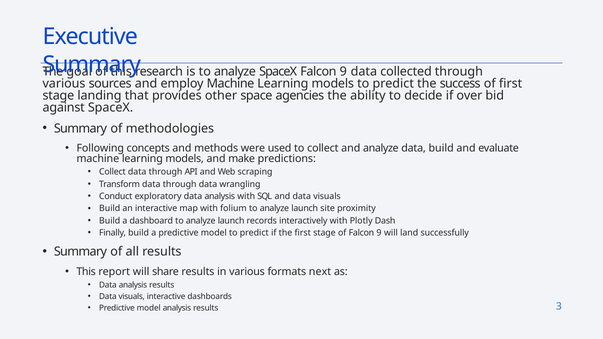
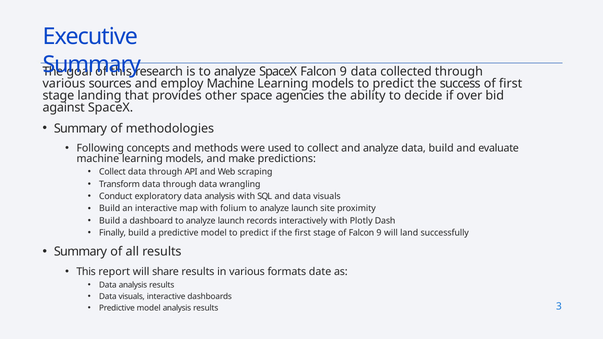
next: next -> date
